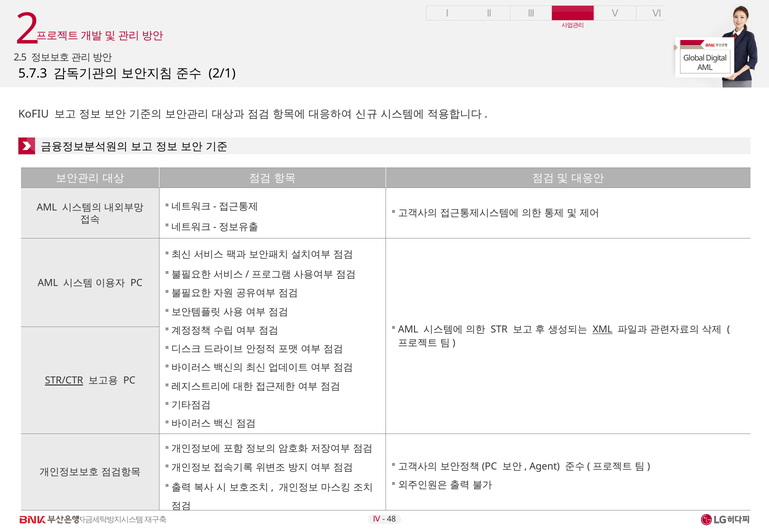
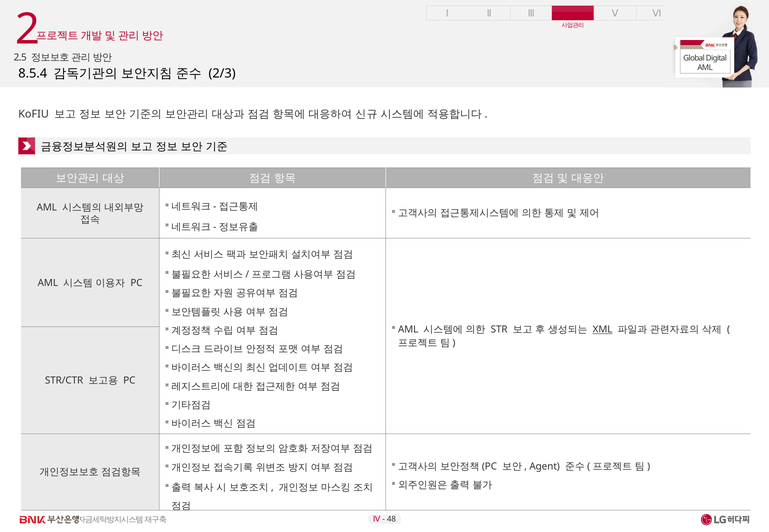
5.7.3: 5.7.3 -> 8.5.4
2/1: 2/1 -> 2/3
STR/CTR underline: present -> none
